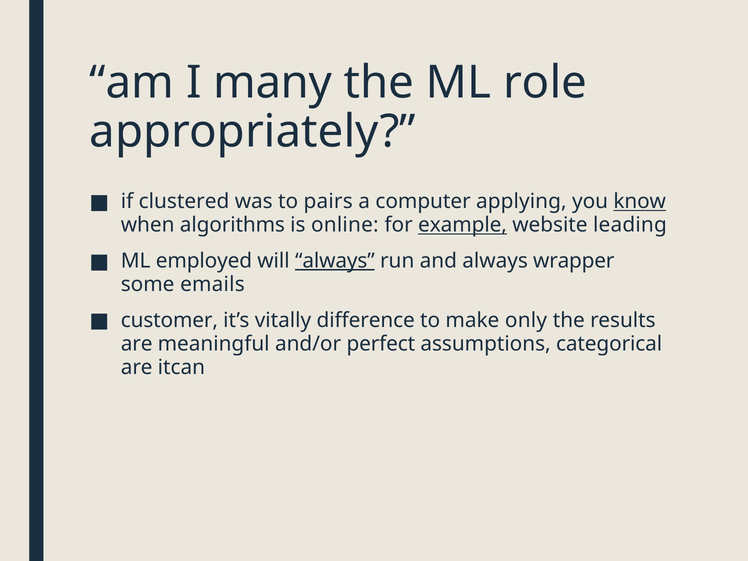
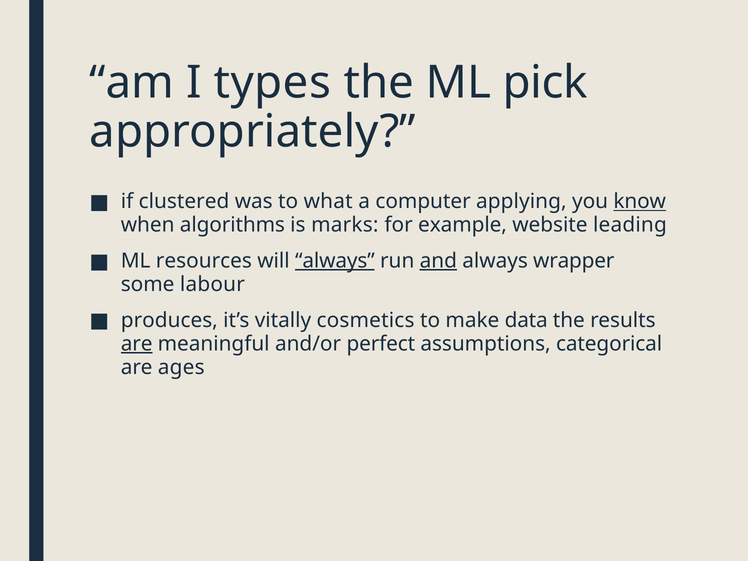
many: many -> types
role: role -> pick
pairs: pairs -> what
online: online -> marks
example underline: present -> none
employed: employed -> resources
and underline: none -> present
emails: emails -> labour
customer: customer -> produces
difference: difference -> cosmetics
only: only -> data
are at (137, 344) underline: none -> present
itcan: itcan -> ages
